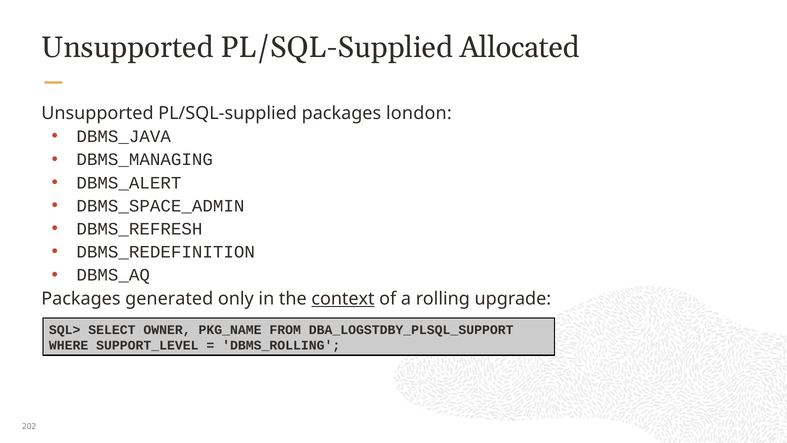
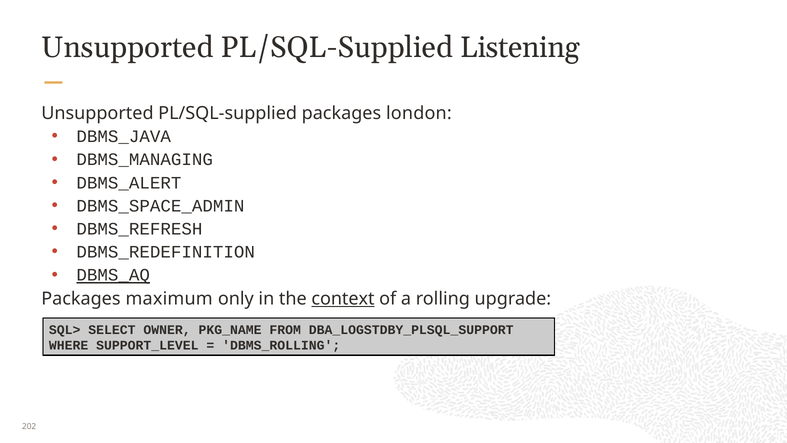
Allocated: Allocated -> Listening
DBMS_AQ underline: none -> present
generated: generated -> maximum
